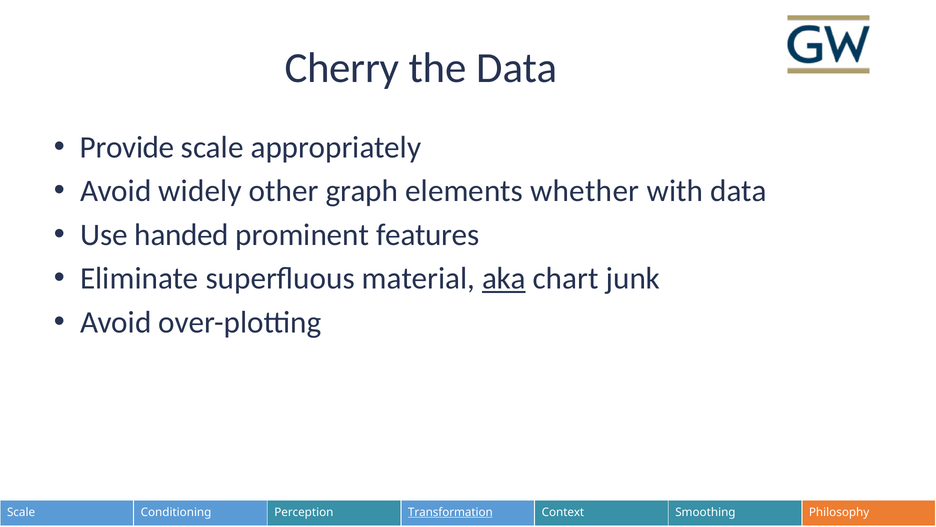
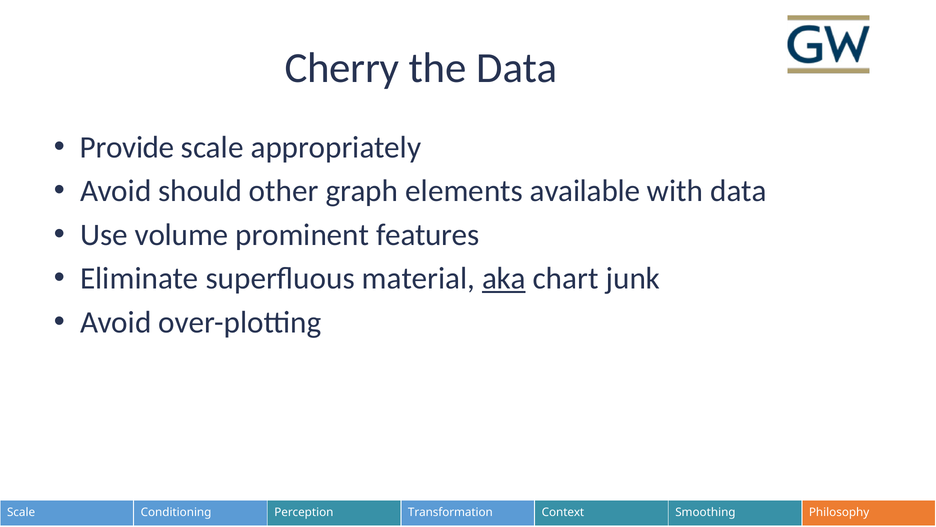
widely: widely -> should
whether: whether -> available
handed: handed -> volume
Transformation underline: present -> none
